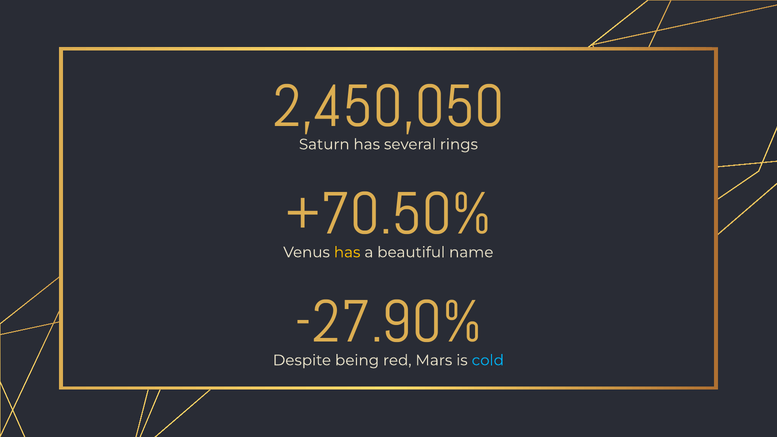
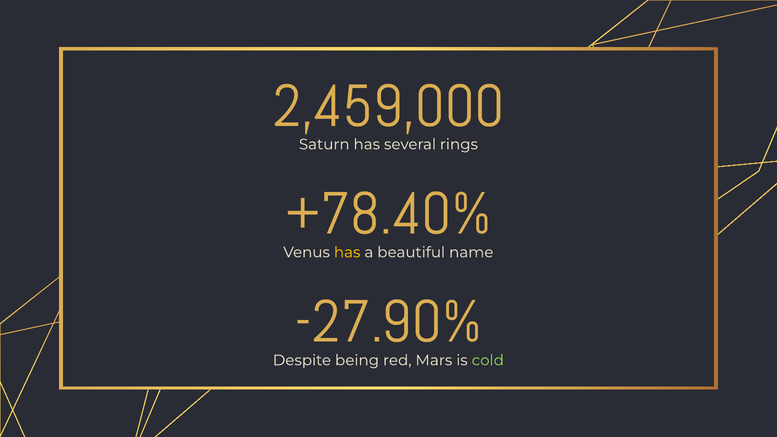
2,450,050: 2,450,050 -> 2,459,000
+70.50%: +70.50% -> +78.40%
cold colour: light blue -> light green
